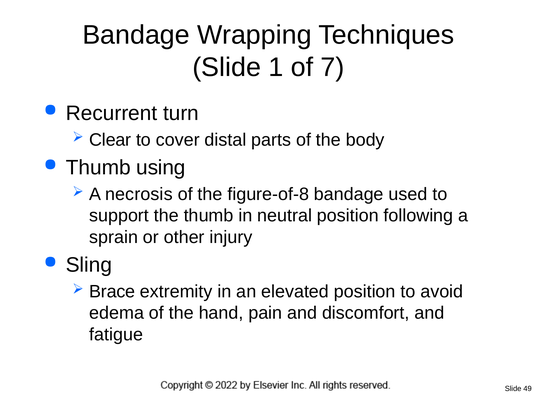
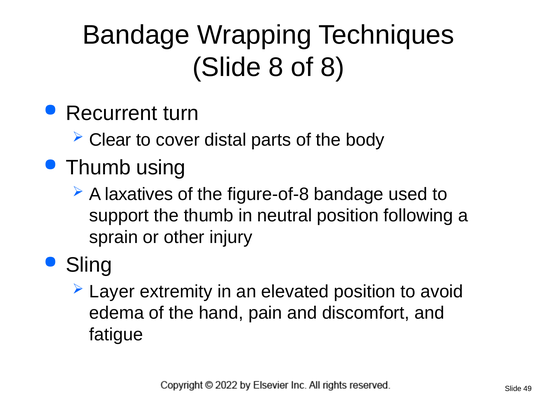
Slide 1: 1 -> 8
of 7: 7 -> 8
necrosis: necrosis -> laxatives
Brace: Brace -> Layer
